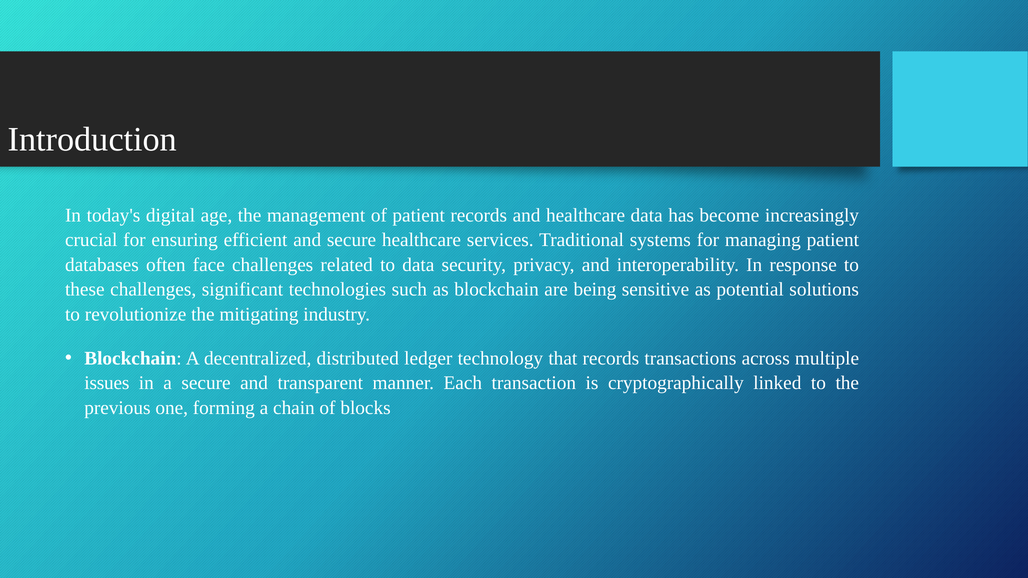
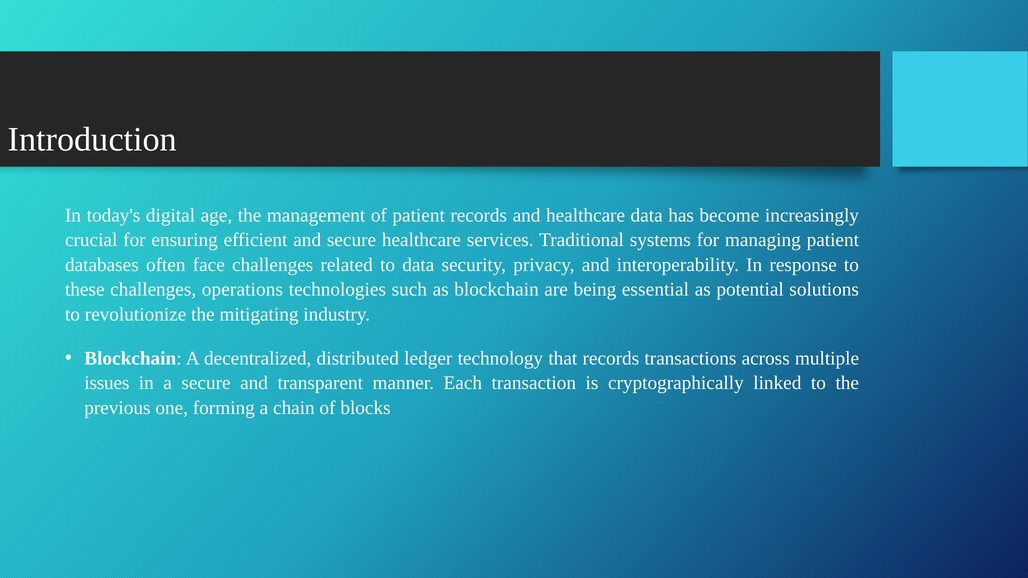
significant: significant -> operations
sensitive: sensitive -> essential
